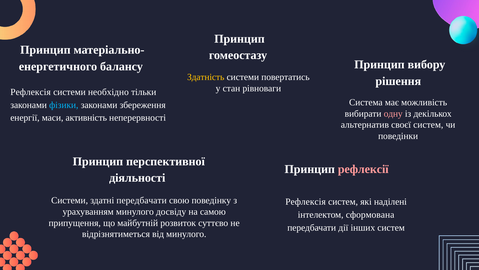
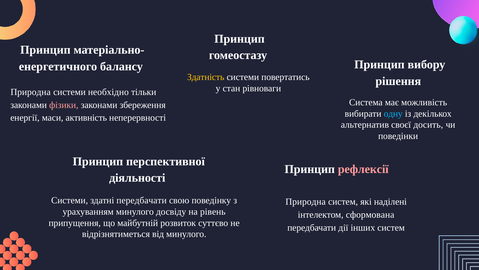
Рефлексія at (31, 92): Рефлексія -> Природна
фізики colour: light blue -> pink
одну colour: pink -> light blue
своєї систем: систем -> досить
Рефлексія at (306, 201): Рефлексія -> Природна
самою: самою -> рівень
